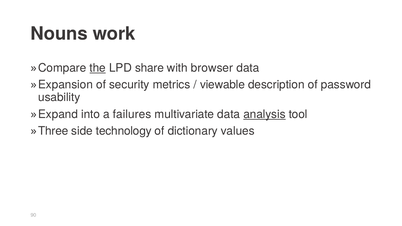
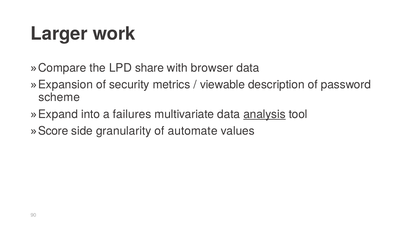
Nouns: Nouns -> Larger
the underline: present -> none
usability: usability -> scheme
Three: Three -> Score
technology: technology -> granularity
dictionary: dictionary -> automate
